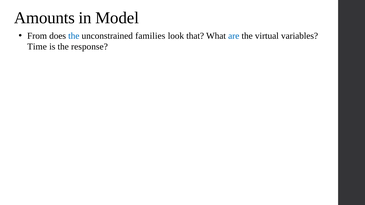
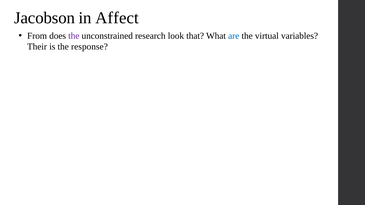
Amounts: Amounts -> Jacobson
Model: Model -> Affect
the at (74, 36) colour: blue -> purple
families: families -> research
Time: Time -> Their
